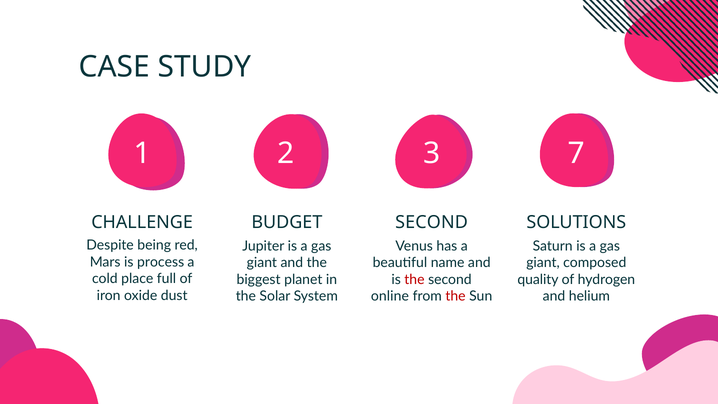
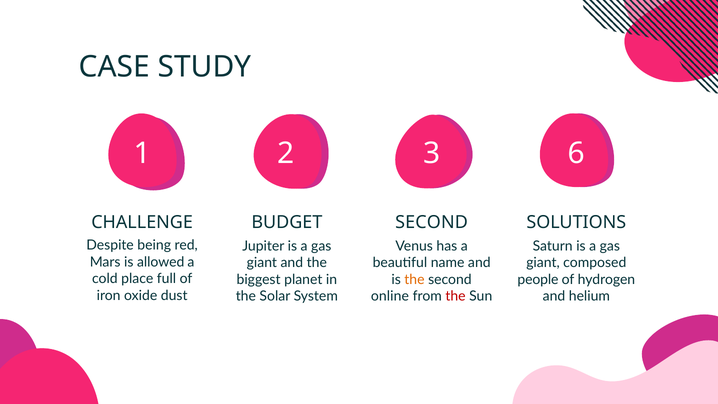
7: 7 -> 6
process: process -> allowed
the at (414, 279) colour: red -> orange
quality: quality -> people
